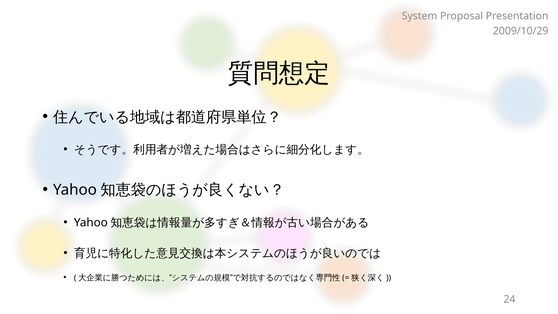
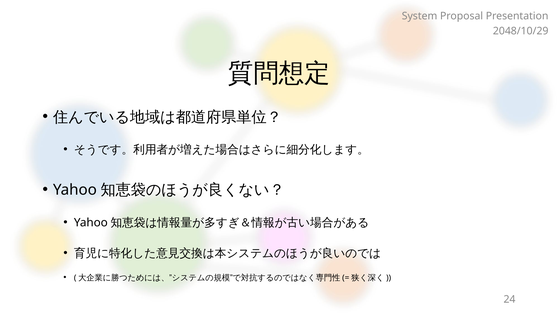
2009/10/29: 2009/10/29 -> 2048/10/29
